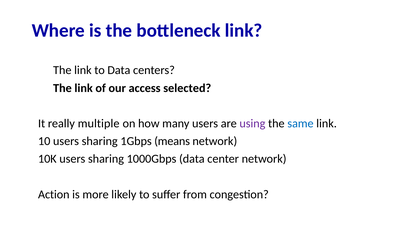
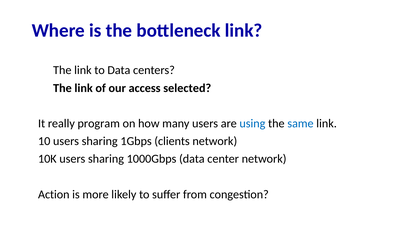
multiple: multiple -> program
using colour: purple -> blue
means: means -> clients
